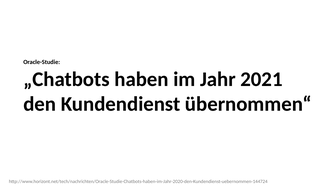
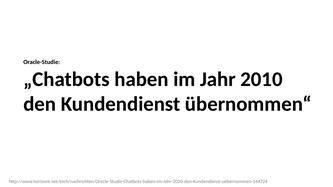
2021: 2021 -> 2010
